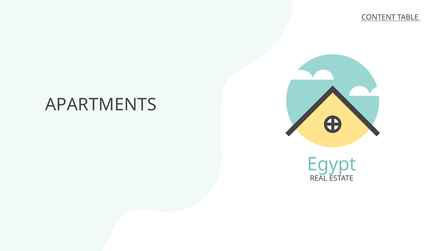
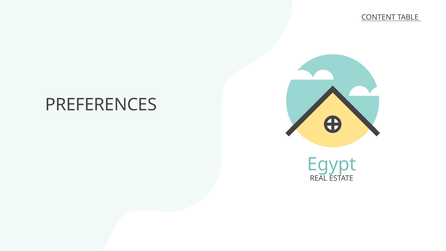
APARTMENTS: APARTMENTS -> PREFERENCES
